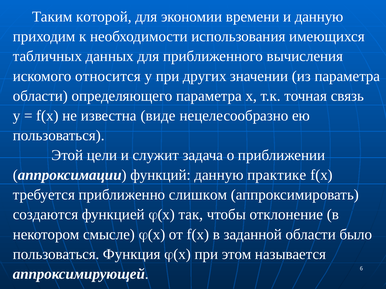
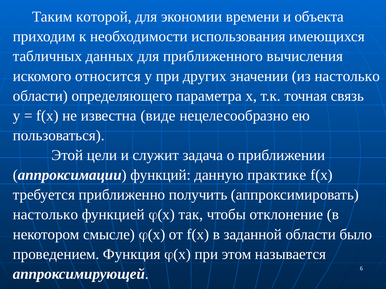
и данную: данную -> объекта
из параметра: параметра -> настолько
слишком: слишком -> получить
создаются at (46, 215): создаются -> настолько
пользоваться at (56, 255): пользоваться -> проведением
